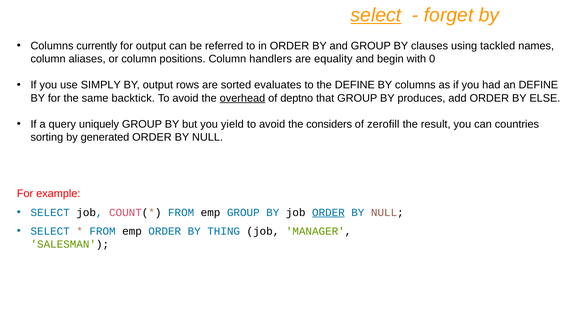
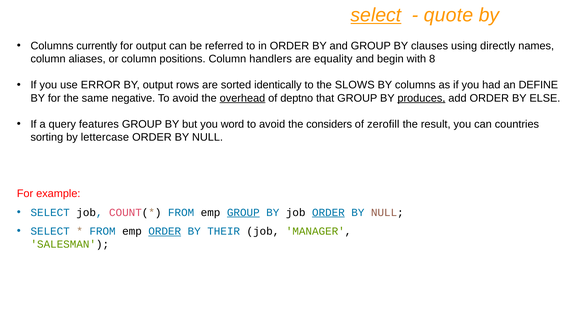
forget: forget -> quote
tackled: tackled -> directly
0: 0 -> 8
SIMPLY: SIMPLY -> ERROR
evaluates: evaluates -> identically
the DEFINE: DEFINE -> SLOWS
backtick: backtick -> negative
produces underline: none -> present
uniquely: uniquely -> features
yield: yield -> word
generated: generated -> lettercase
GROUP at (243, 213) underline: none -> present
ORDER at (165, 232) underline: none -> present
THING: THING -> THEIR
